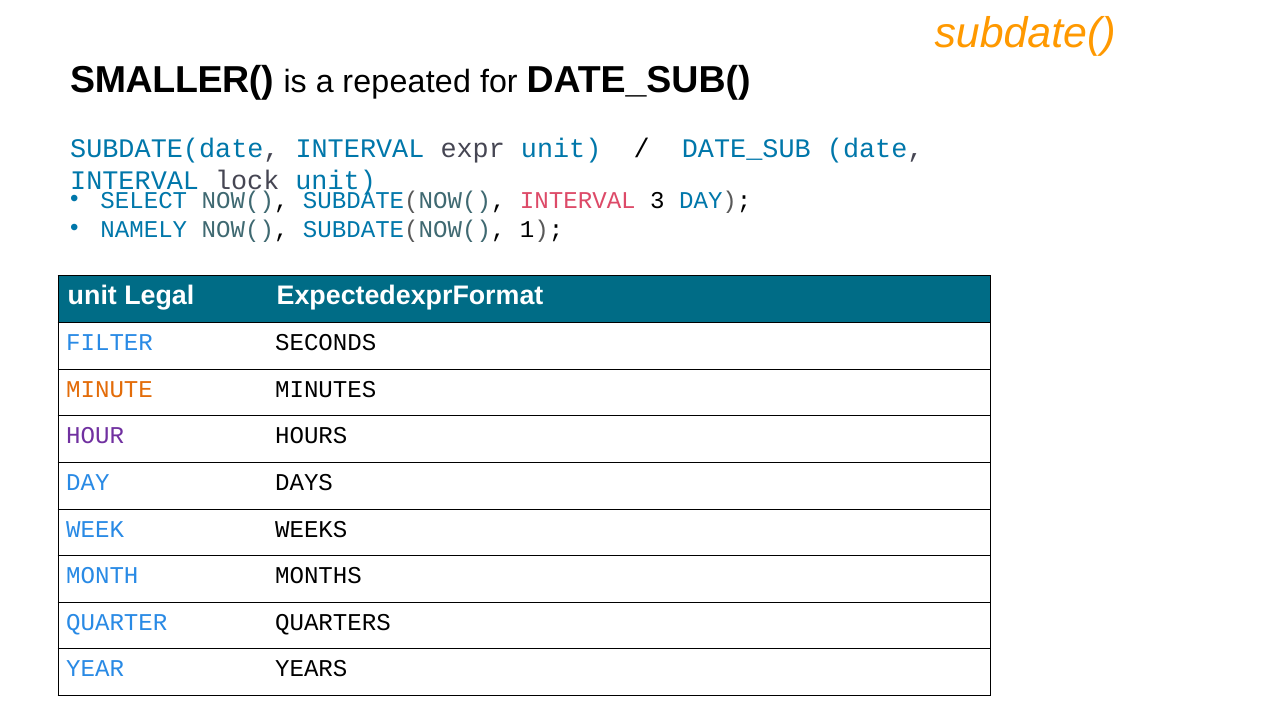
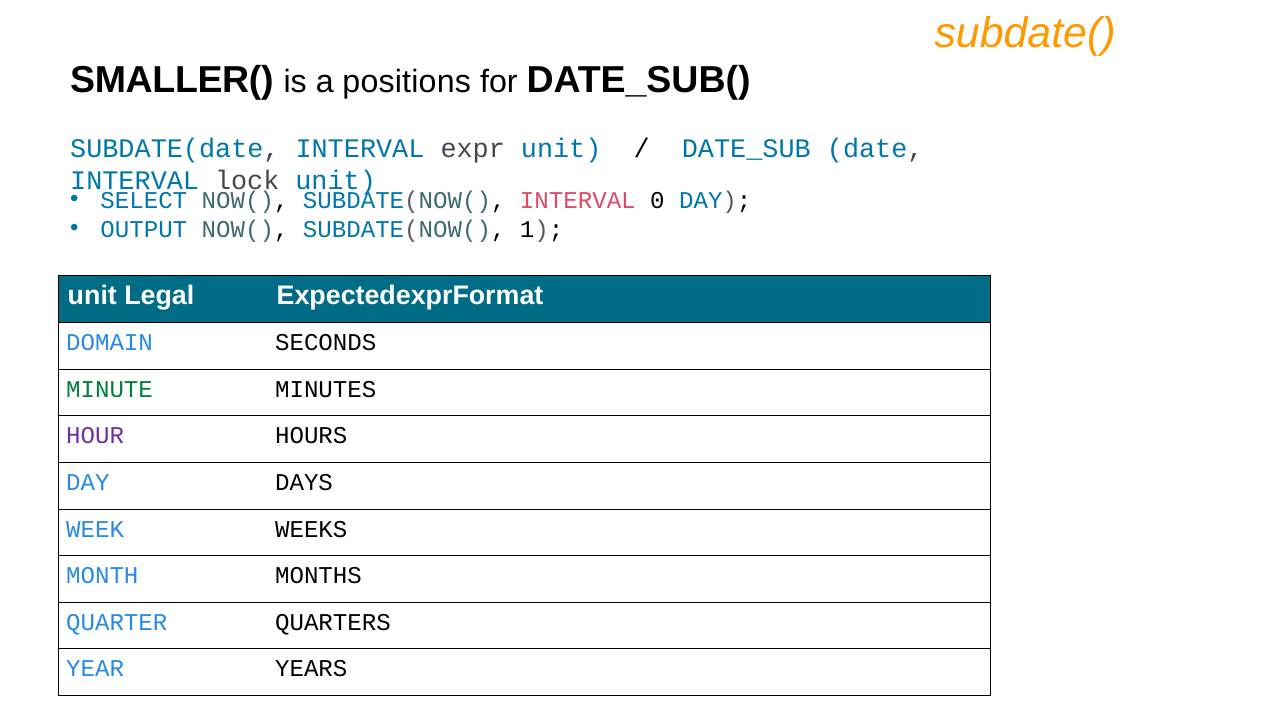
repeated: repeated -> positions
3: 3 -> 0
NAMELY: NAMELY -> OUTPUT
FILTER: FILTER -> DOMAIN
MINUTE colour: orange -> green
